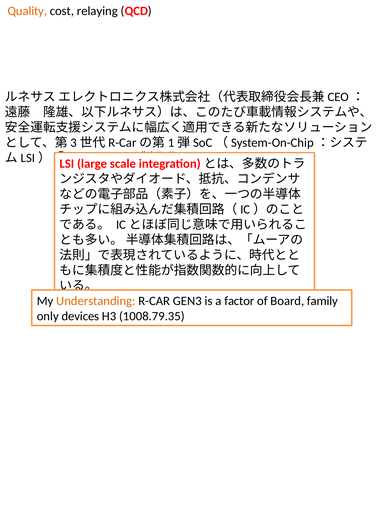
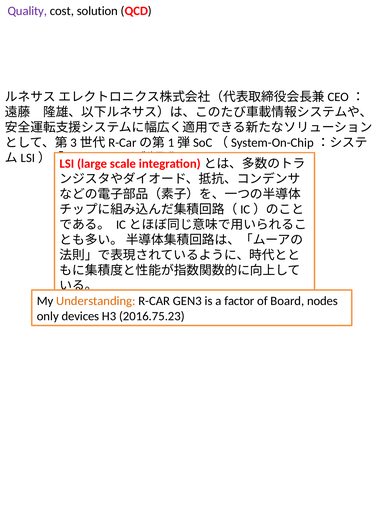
Quality colour: orange -> purple
relaying: relaying -> solution
family: family -> nodes
1008.79.35: 1008.79.35 -> 2016.75.23
